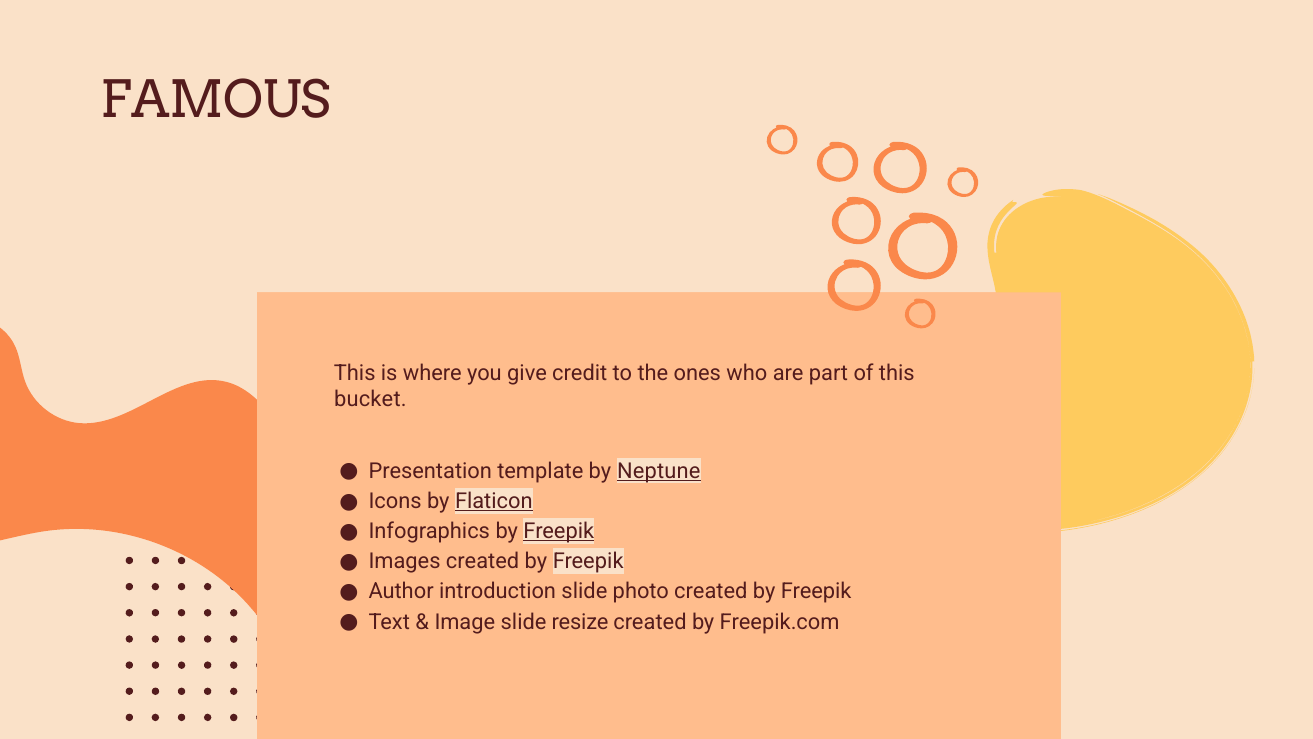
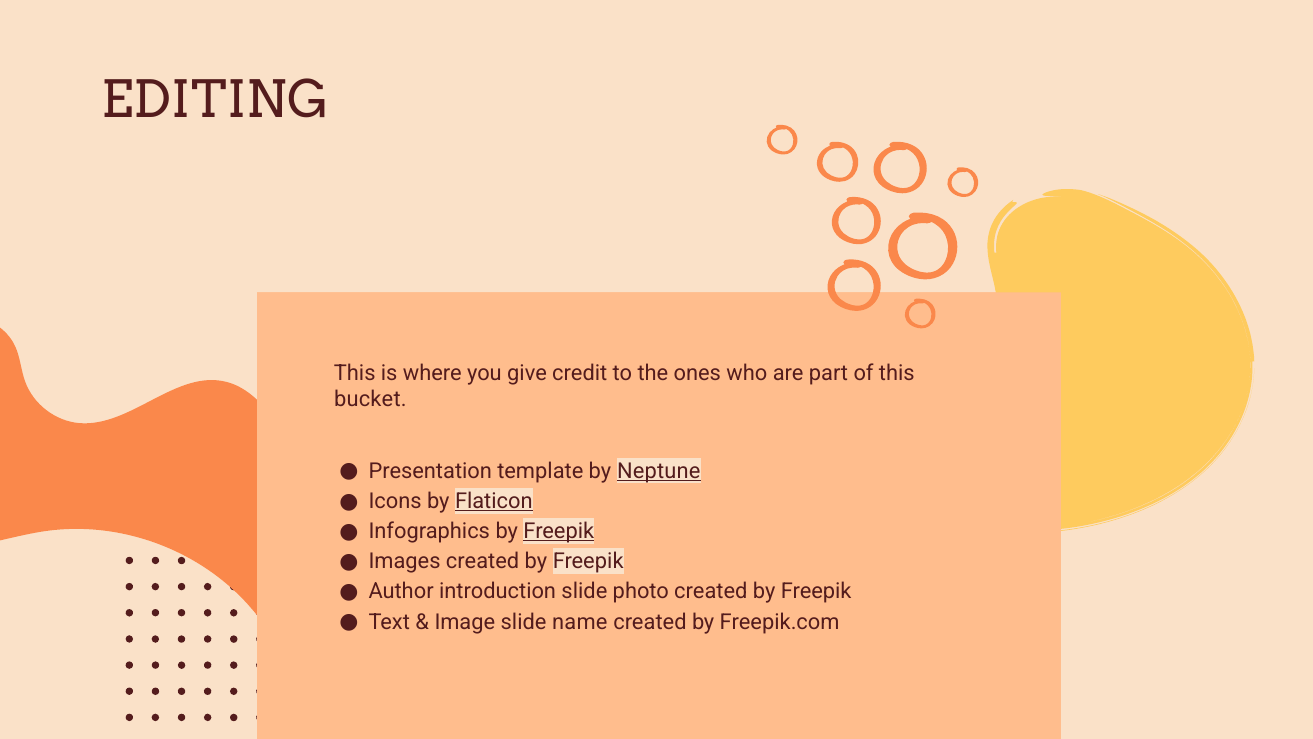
FAMOUS: FAMOUS -> EDITING
resize: resize -> name
